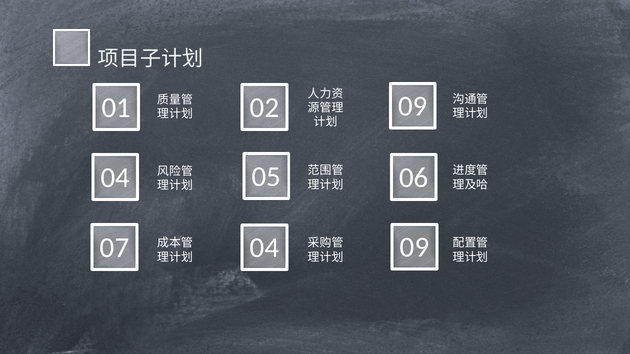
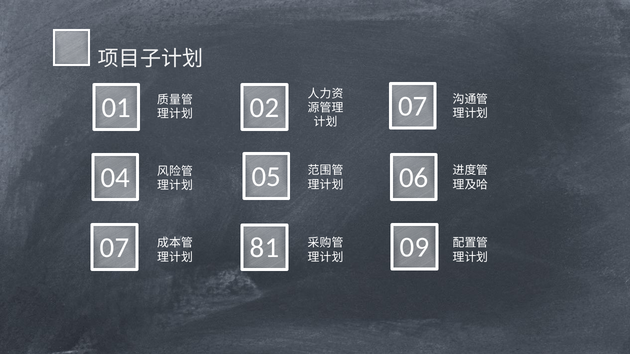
02 09: 09 -> 07
07 04: 04 -> 81
